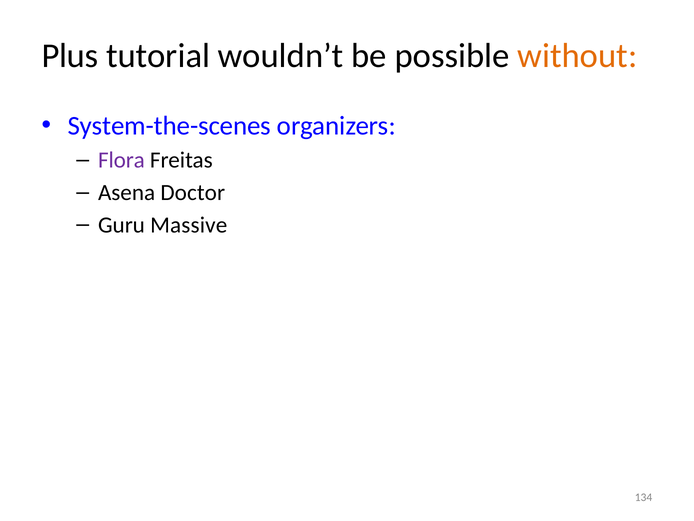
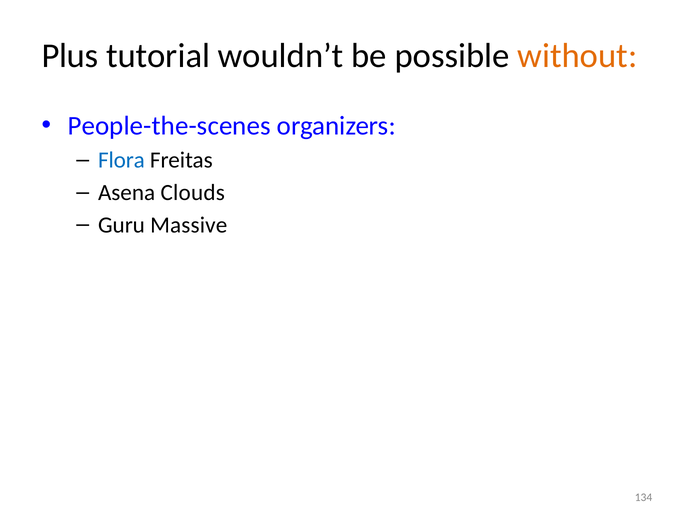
System-the-scenes: System-the-scenes -> People-the-scenes
Flora colour: purple -> blue
Doctor: Doctor -> Clouds
